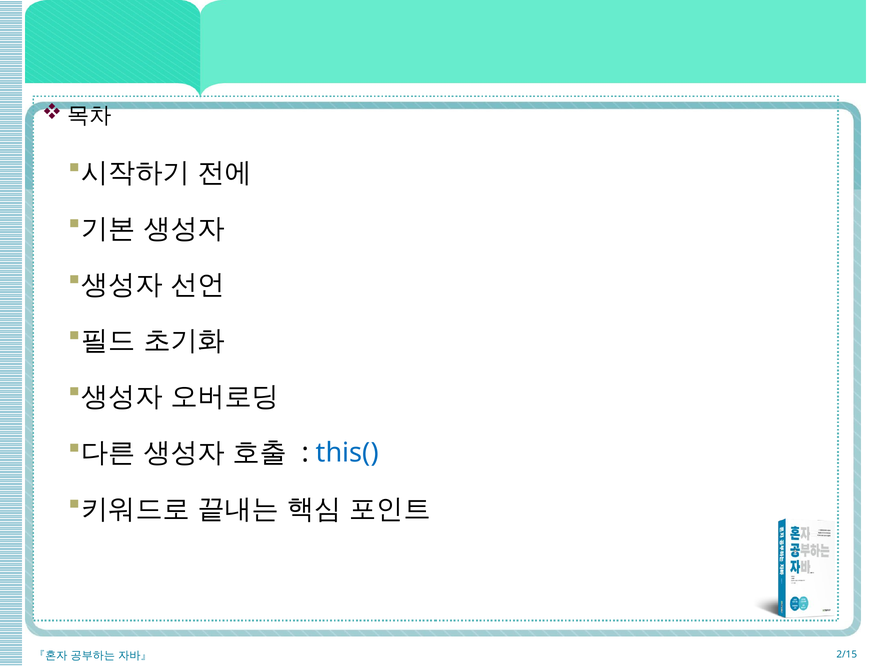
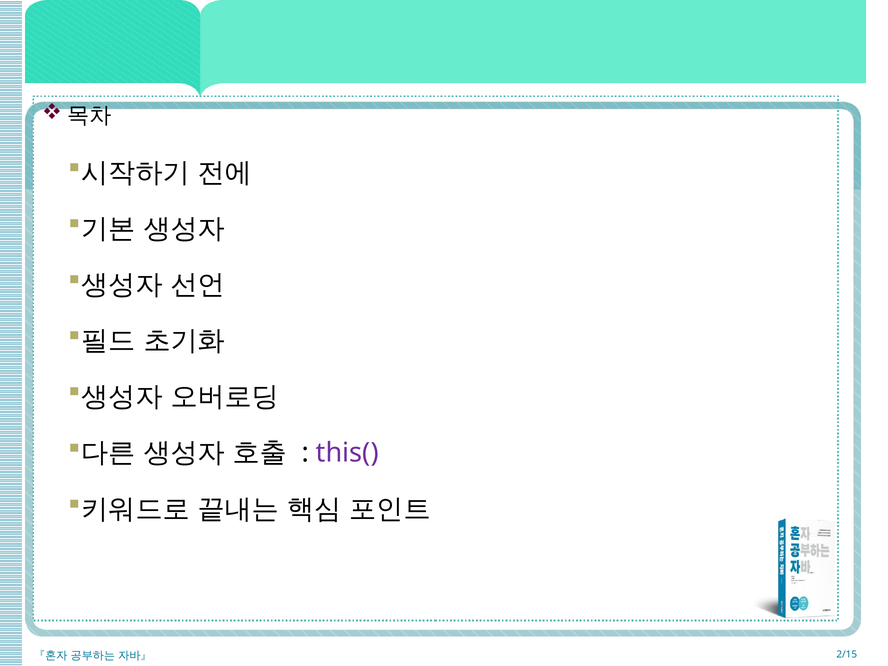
this( colour: blue -> purple
